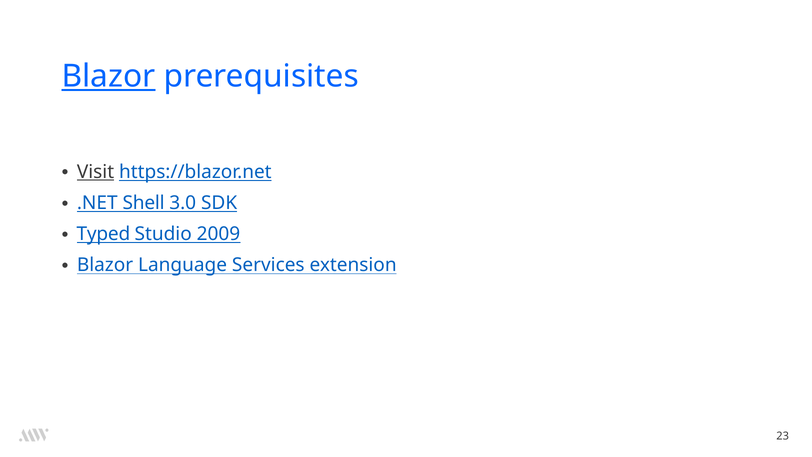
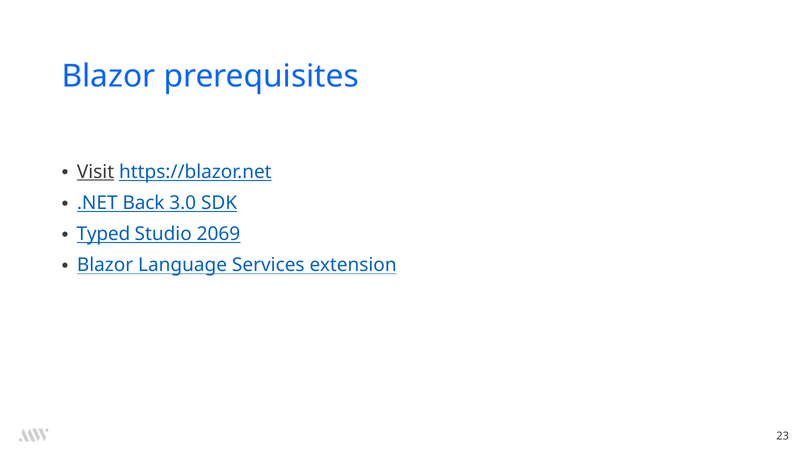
Blazor at (109, 76) underline: present -> none
Shell: Shell -> Back
2009: 2009 -> 2069
